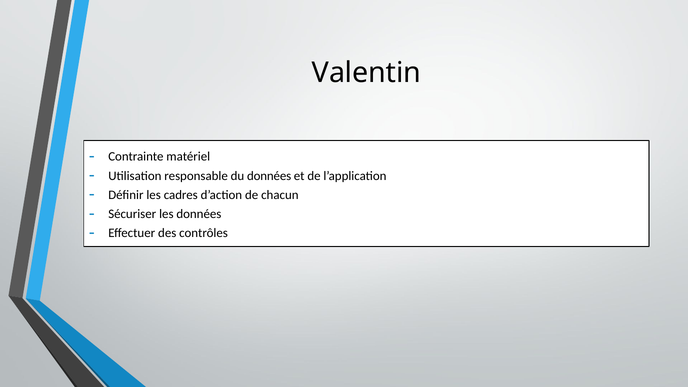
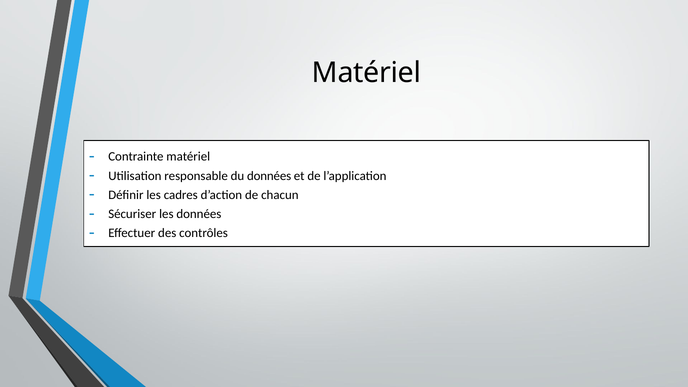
Valentin at (366, 73): Valentin -> Matériel
